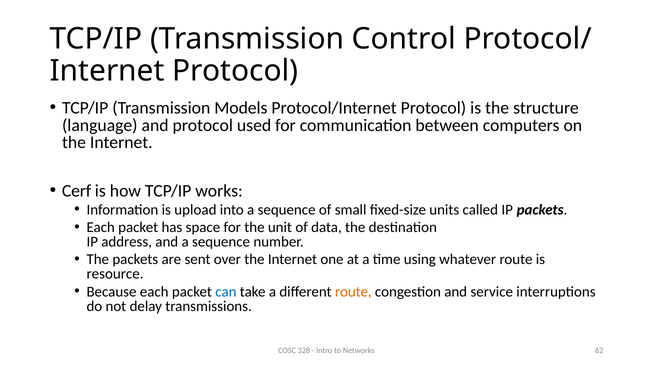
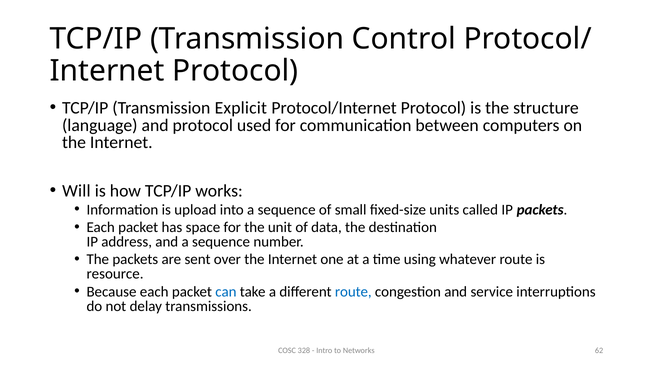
Models: Models -> Explicit
Cerf: Cerf -> Will
route at (353, 292) colour: orange -> blue
